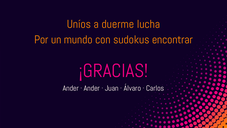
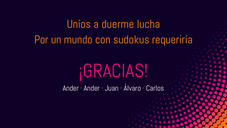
encontrar: encontrar -> requeriría
